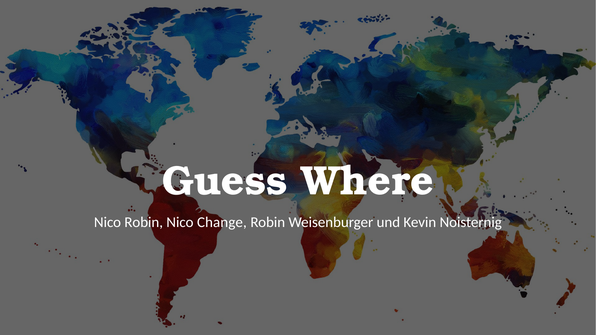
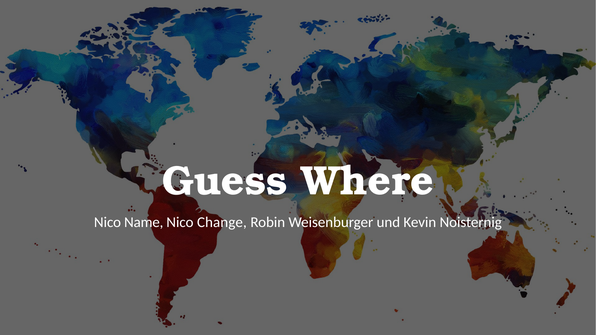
Nico Robin: Robin -> Name
